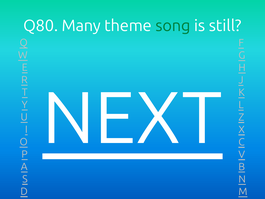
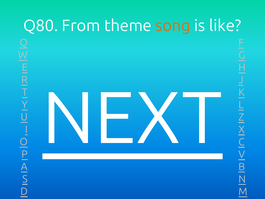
Many: Many -> From
song colour: green -> orange
still: still -> like
